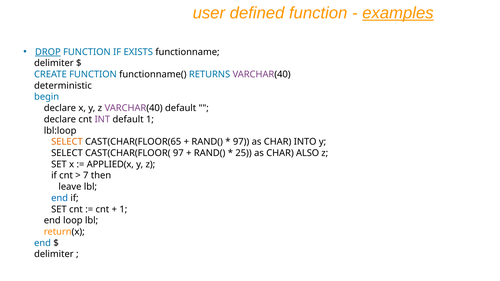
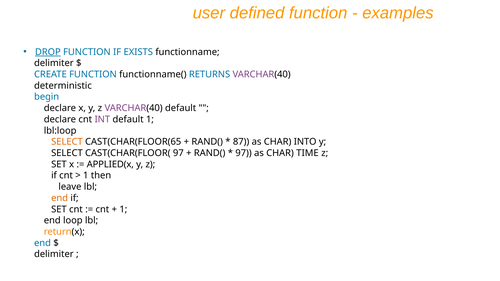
examples underline: present -> none
97 at (241, 142): 97 -> 87
25 at (244, 153): 25 -> 97
ALSO: ALSO -> TIME
7 at (86, 176): 7 -> 1
end at (60, 198) colour: blue -> orange
